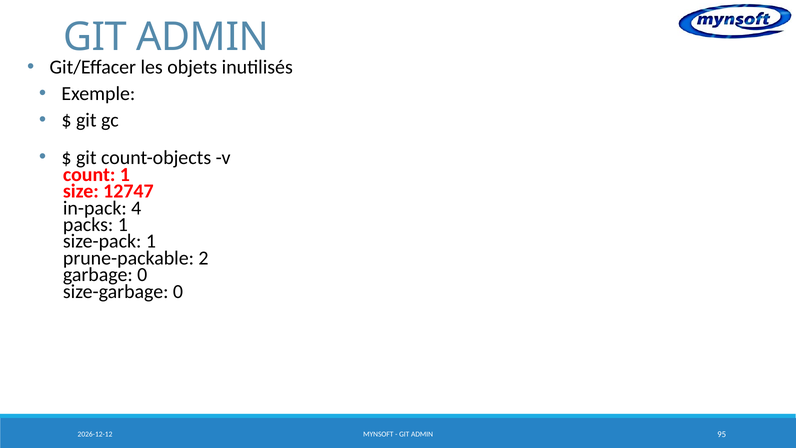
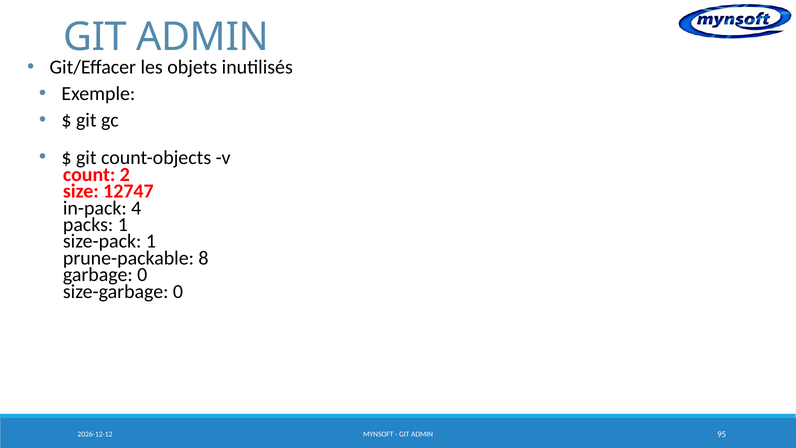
count 1: 1 -> 2
2: 2 -> 8
